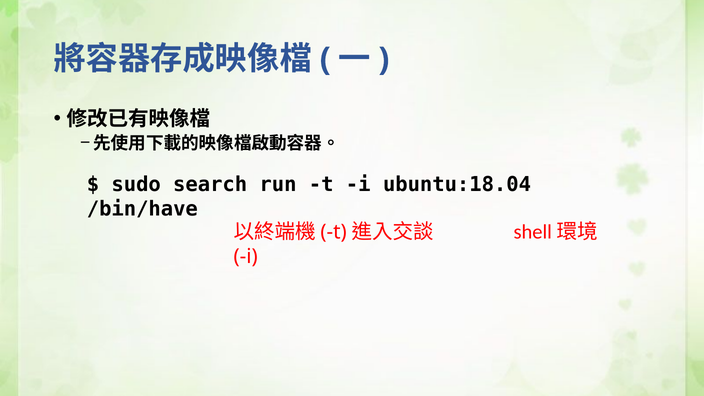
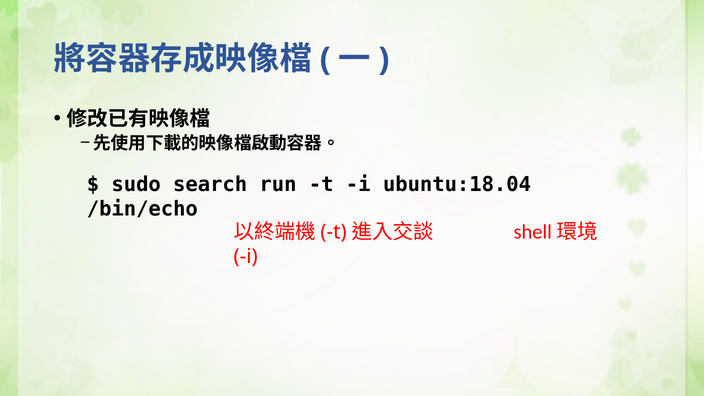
/bin/have: /bin/have -> /bin/echo
